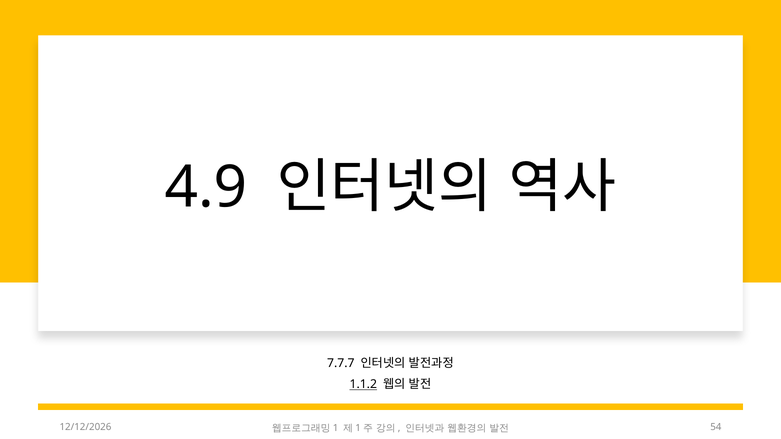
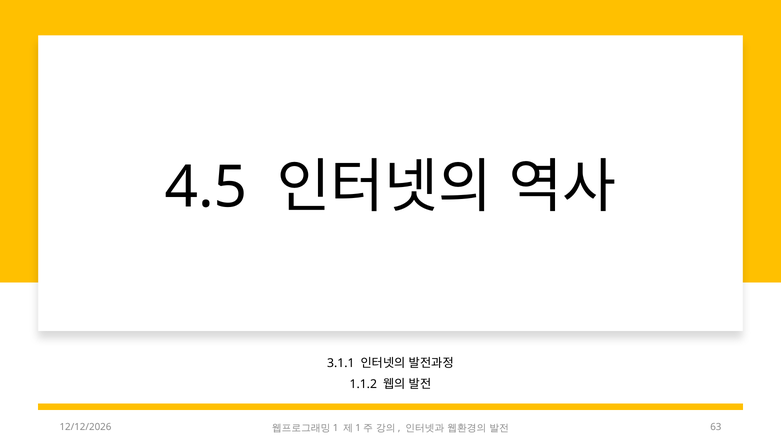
4.9: 4.9 -> 4.5
7.7.7: 7.7.7 -> 3.1.1
1.1.2 underline: present -> none
54: 54 -> 63
